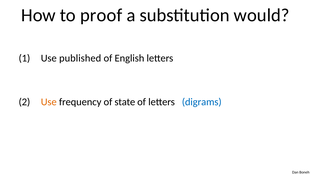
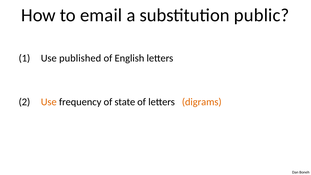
proof: proof -> email
would: would -> public
digrams colour: blue -> orange
